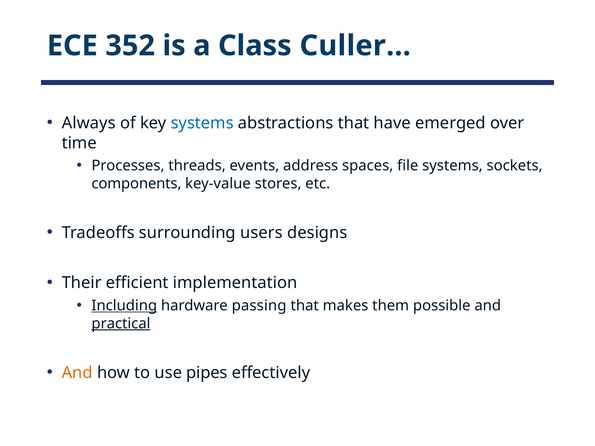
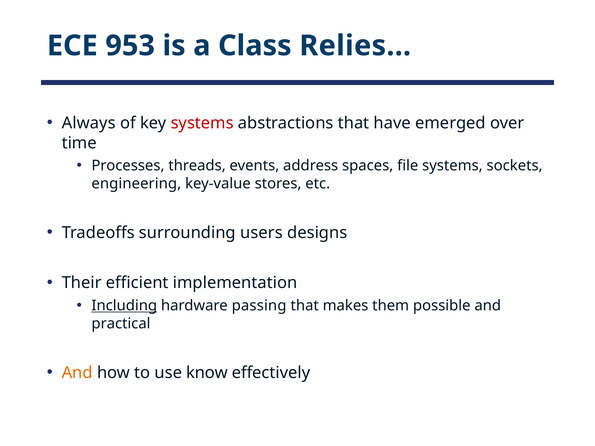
352: 352 -> 953
Culler…: Culler… -> Relies…
systems at (202, 123) colour: blue -> red
components: components -> engineering
practical underline: present -> none
pipes: pipes -> know
